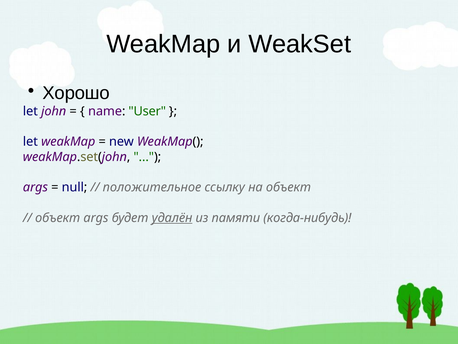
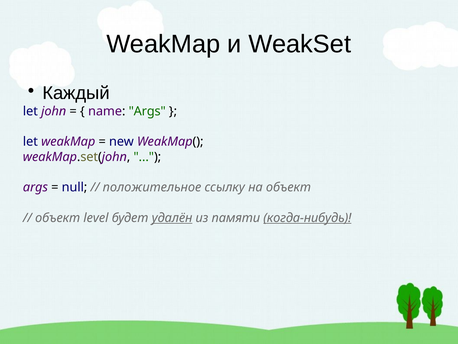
Хорошо: Хорошо -> Каждый
name User: User -> Args
объект args: args -> level
когда-нибудь underline: none -> present
